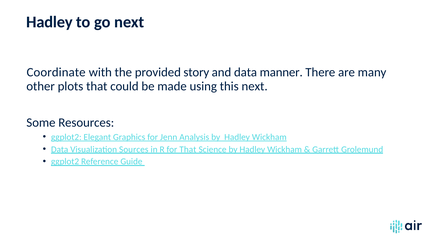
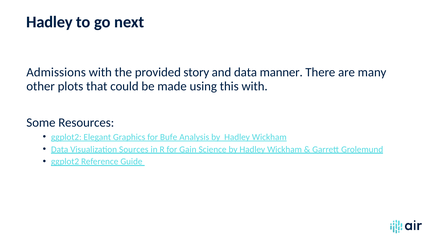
Coordinate: Coordinate -> Admissions
this next: next -> with
Jenn: Jenn -> Bufe
for That: That -> Gain
